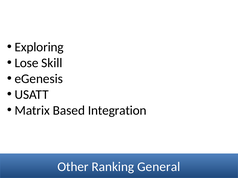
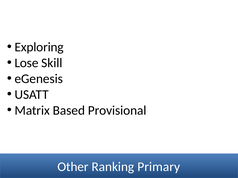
Integration: Integration -> Provisional
General: General -> Primary
